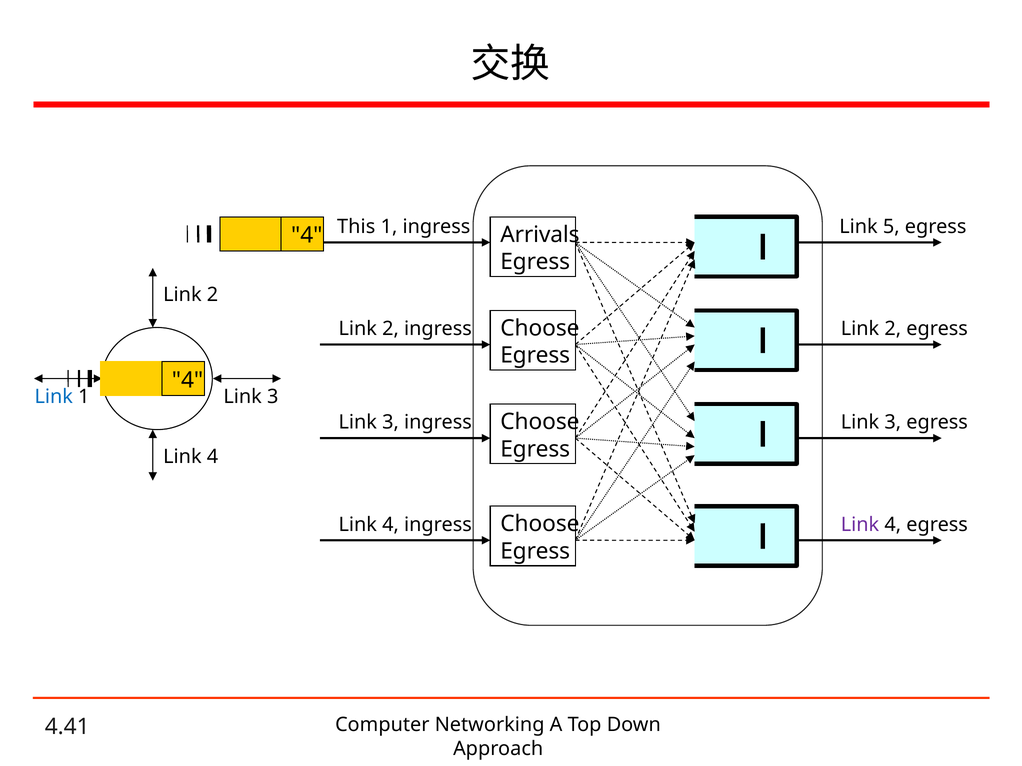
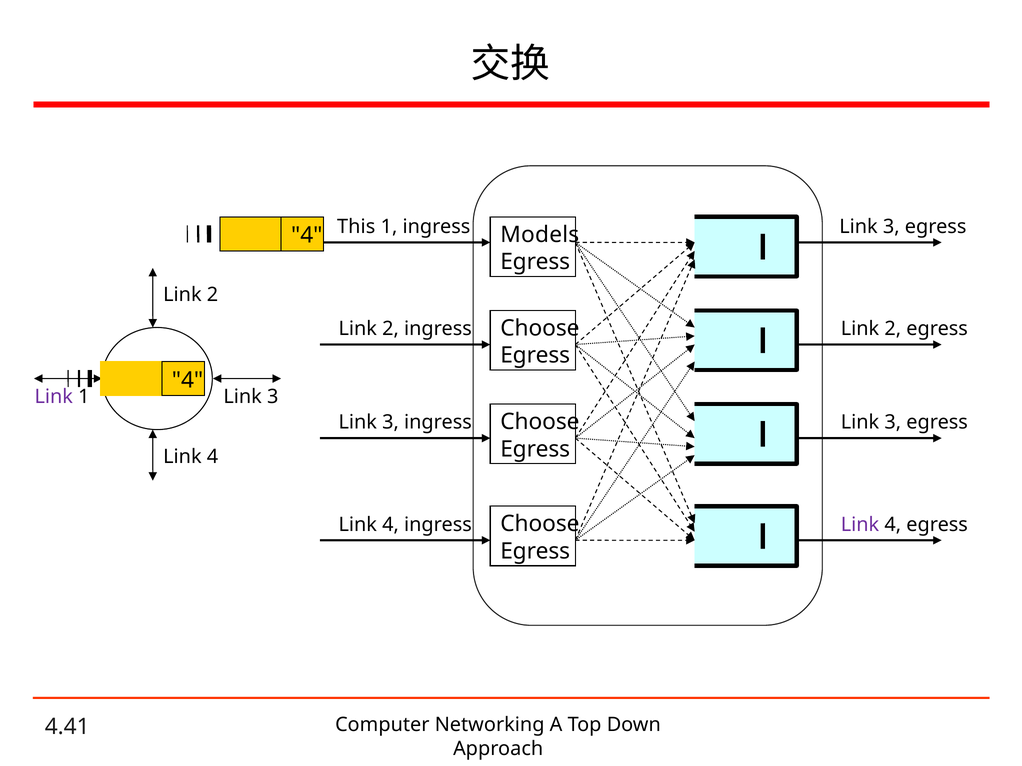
1 ingress Link 5: 5 -> 3
Arrivals: Arrivals -> Models
Link at (54, 397) colour: blue -> purple
